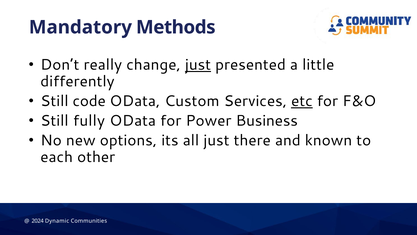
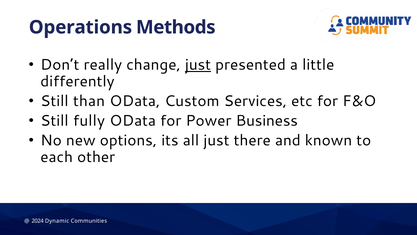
Mandatory: Mandatory -> Operations
code: code -> than
etc underline: present -> none
